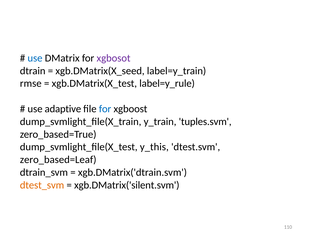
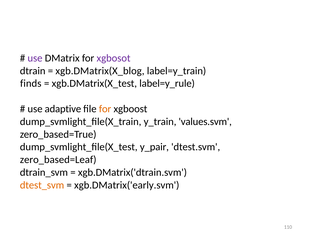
use at (35, 58) colour: blue -> purple
xgb.DMatrix(X_seed: xgb.DMatrix(X_seed -> xgb.DMatrix(X_blog
rmse: rmse -> finds
for at (105, 109) colour: blue -> orange
tuples.svm: tuples.svm -> values.svm
y_this: y_this -> y_pair
xgb.DMatrix('silent.svm: xgb.DMatrix('silent.svm -> xgb.DMatrix('early.svm
